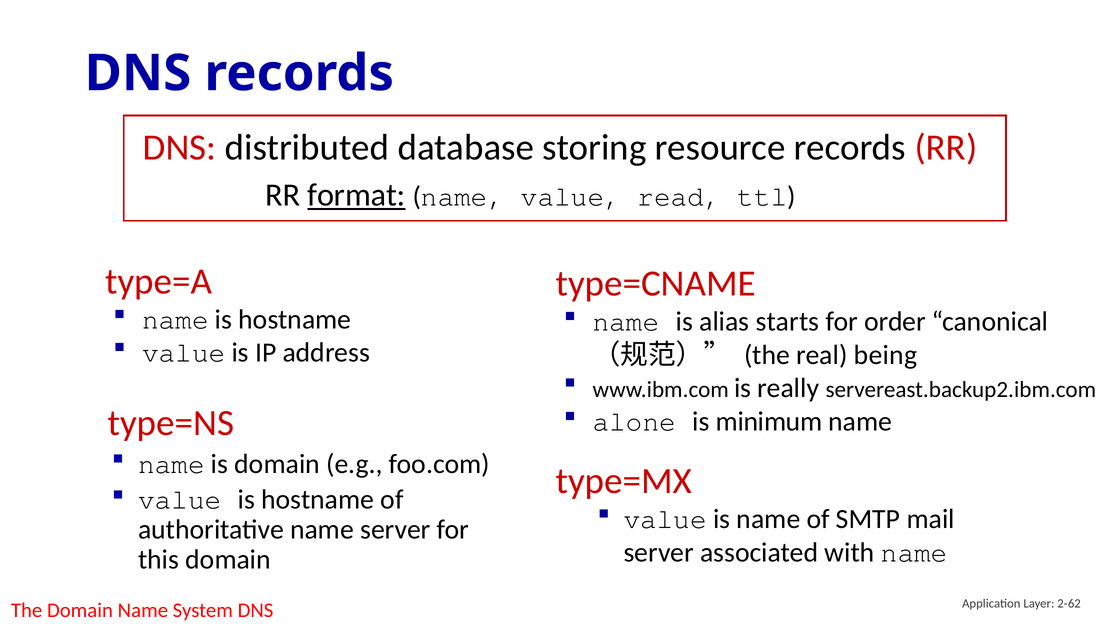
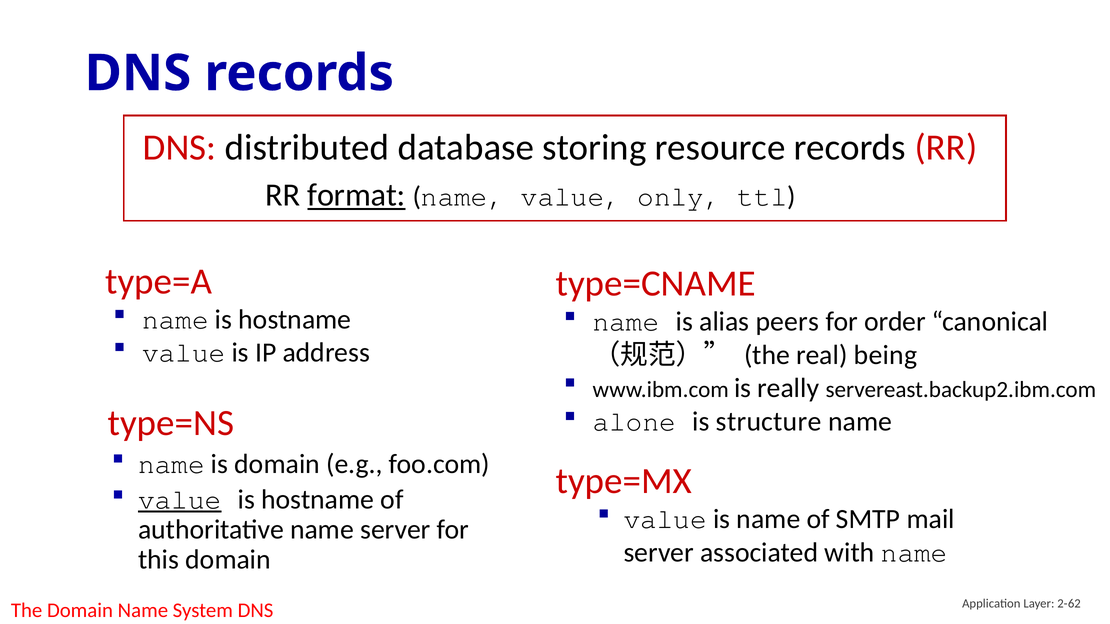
read: read -> only
starts: starts -> peers
minimum: minimum -> structure
value at (180, 500) underline: none -> present
